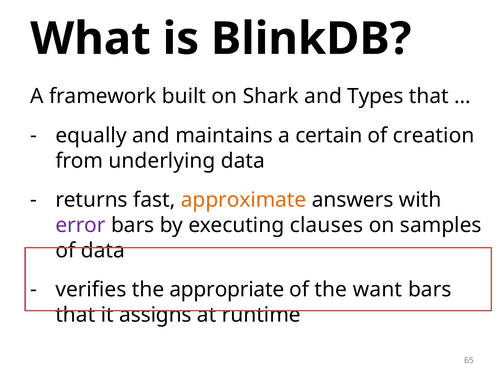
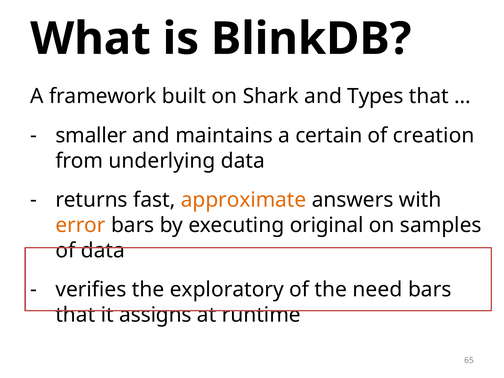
equally: equally -> smaller
error colour: purple -> orange
clauses: clauses -> original
appropriate: appropriate -> exploratory
want: want -> need
